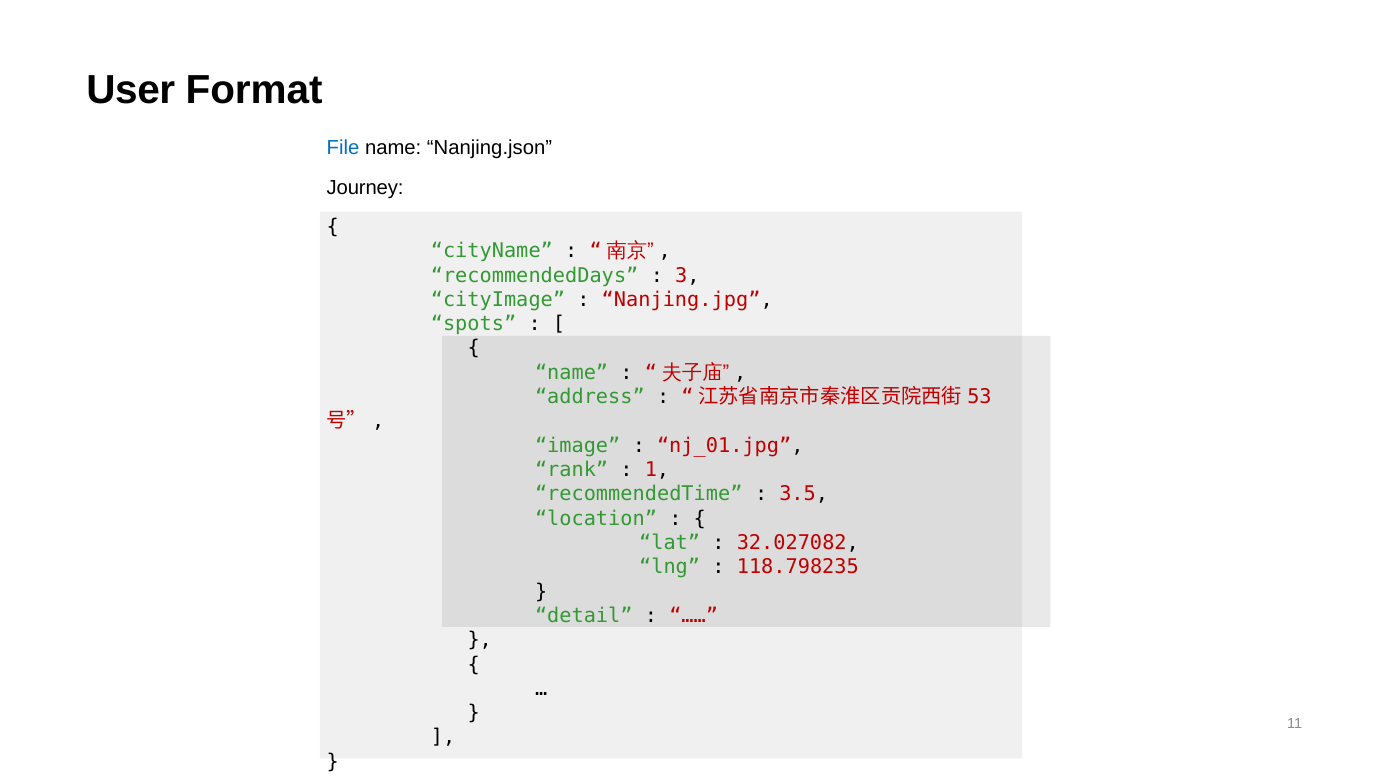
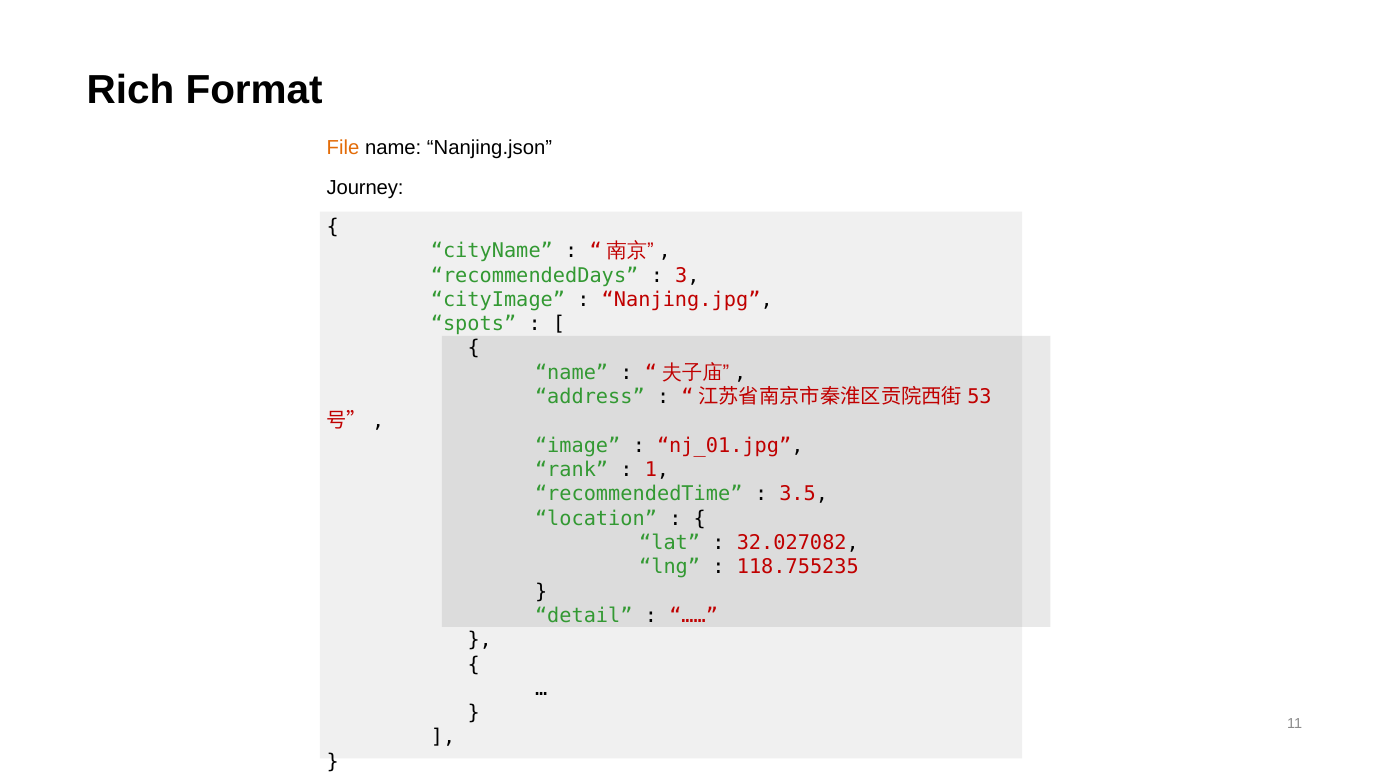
User: User -> Rich
File colour: blue -> orange
118.798235: 118.798235 -> 118.755235
